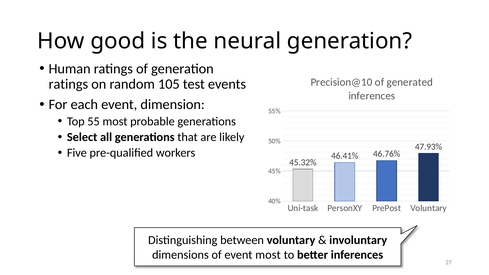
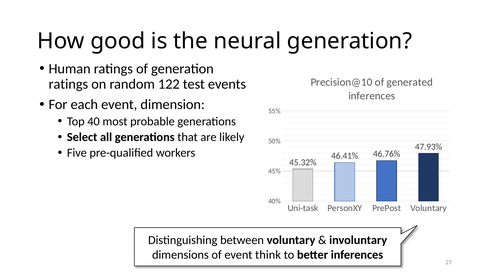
105: 105 -> 122
55: 55 -> 40
event most: most -> think
